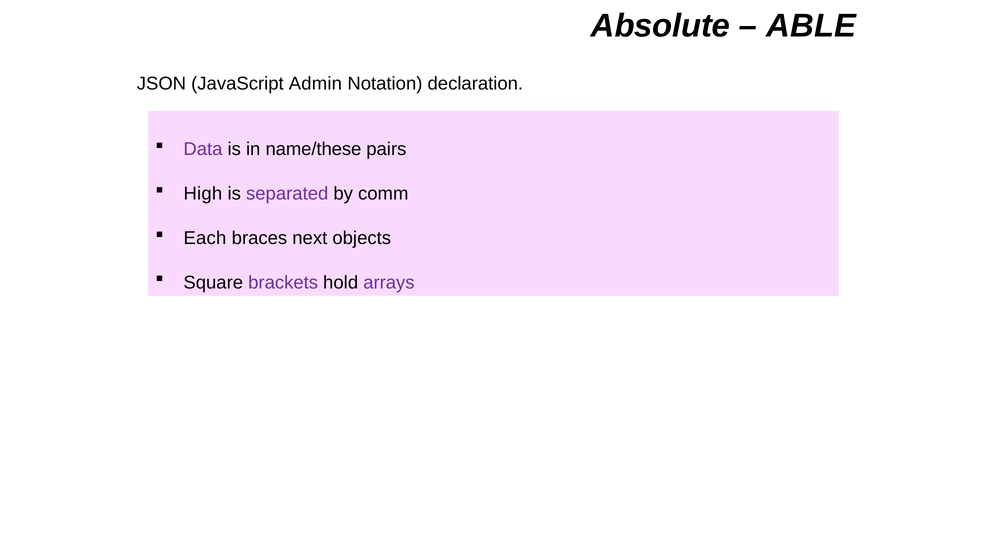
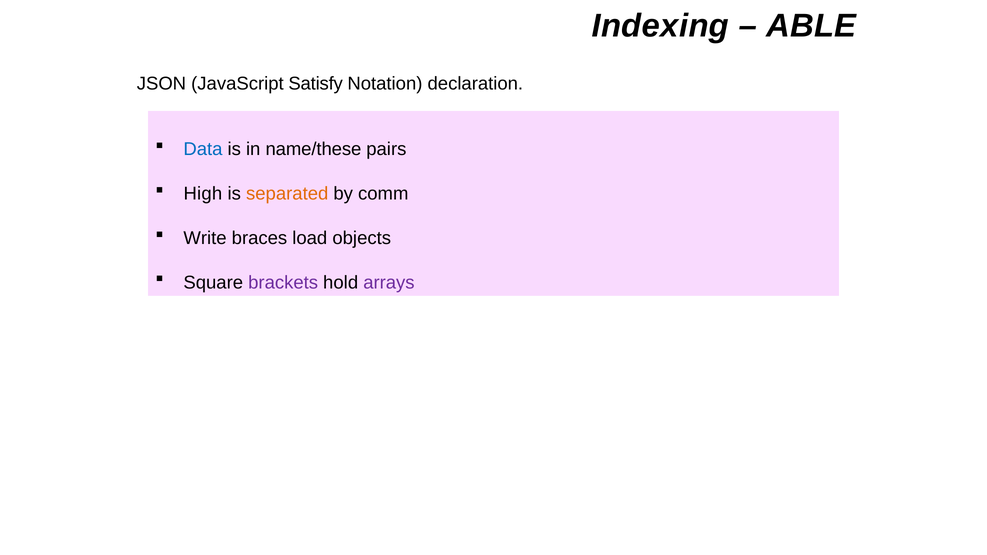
Absolute: Absolute -> Indexing
Admin: Admin -> Satisfy
Data colour: purple -> blue
separated colour: purple -> orange
Each: Each -> Write
next: next -> load
